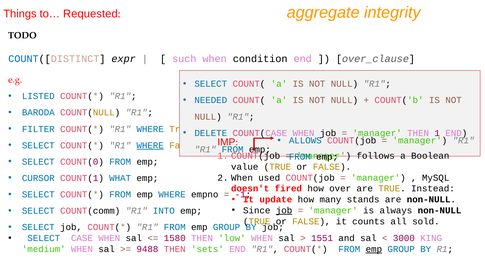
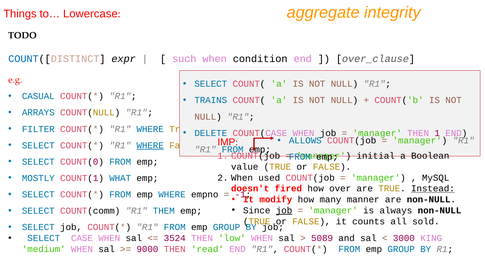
Requested: Requested -> Lowercase
LISTED: LISTED -> CASUAL
NEEDED: NEEDED -> TRAINS
BARODA: BARODA -> ARRAYS
follows: follows -> initial
CURSOR: CURSOR -> MOSTLY
Instead underline: none -> present
update: update -> modify
stands: stands -> manner
INTO: INTO -> THEM
1580: 1580 -> 3524
1551: 1551 -> 5089
9488: 9488 -> 9000
sets: sets -> read
emp at (374, 249) underline: present -> none
